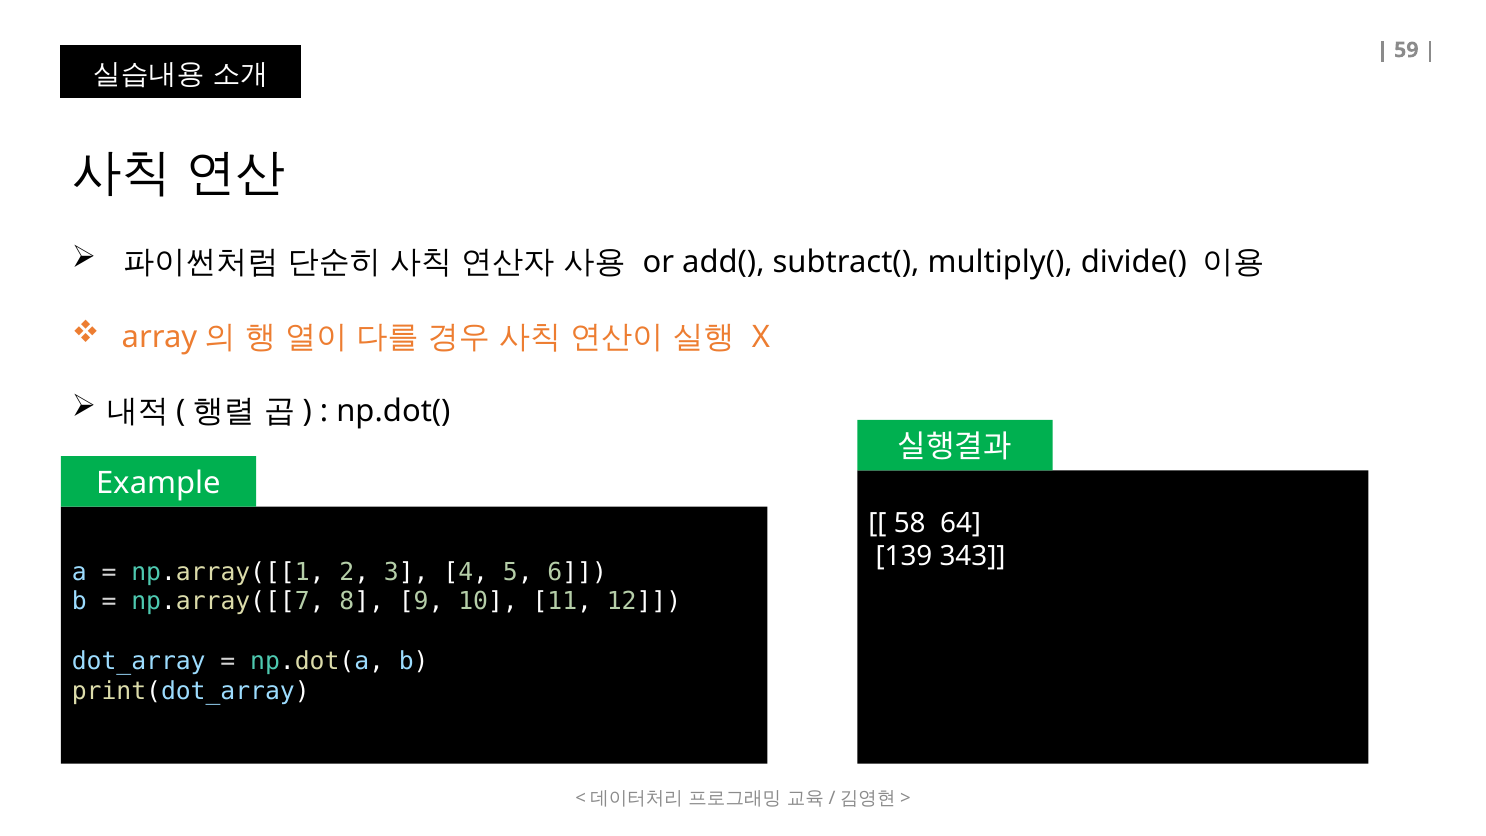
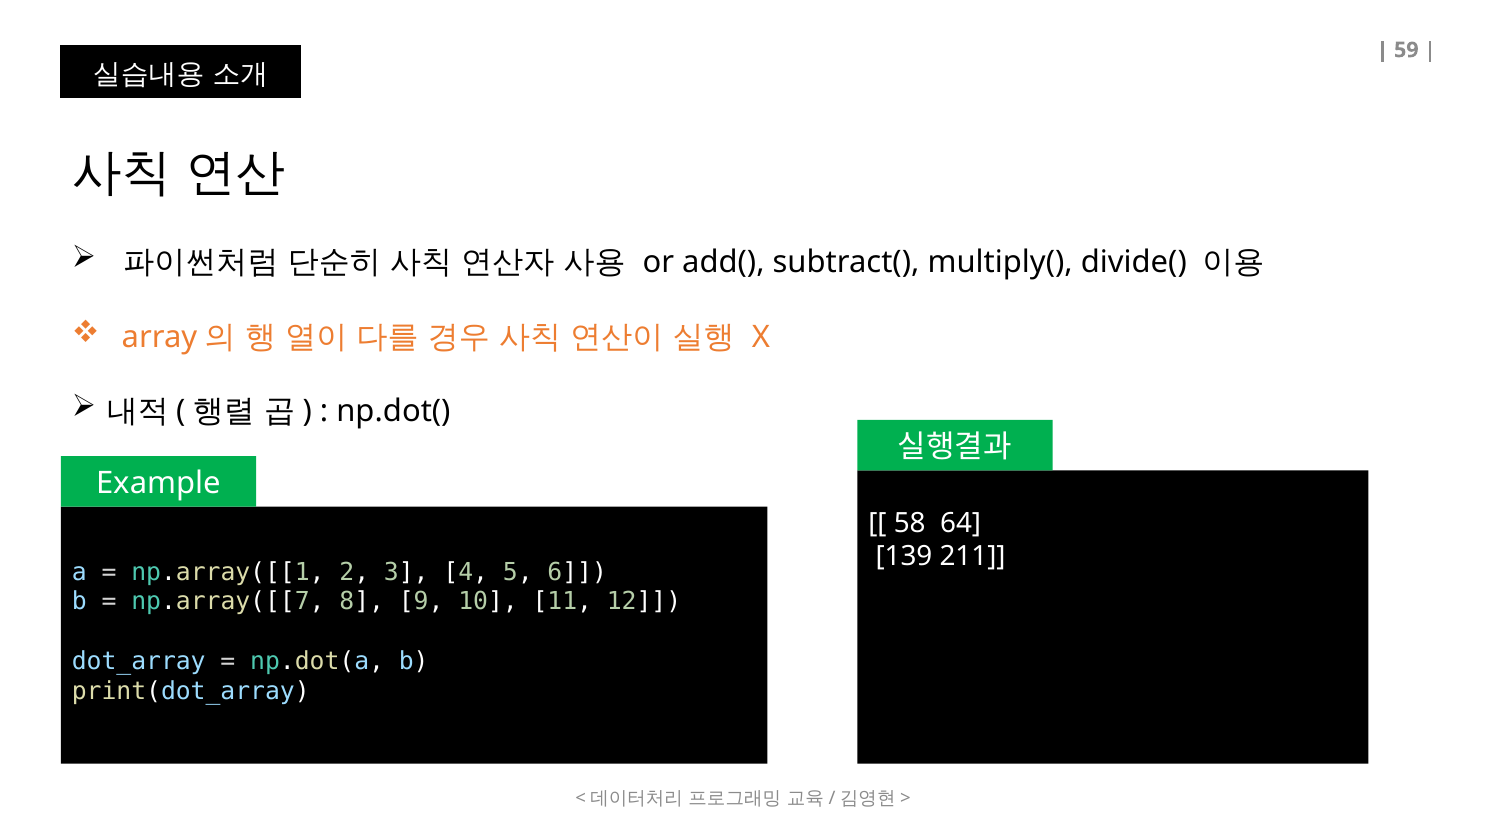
343: 343 -> 211
